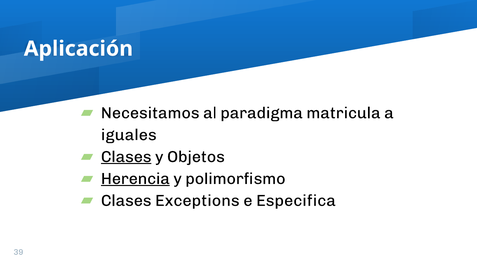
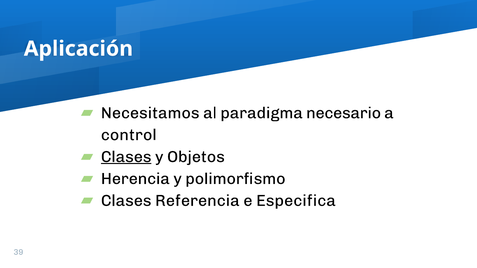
matricula: matricula -> necesario
iguales: iguales -> control
Herencia underline: present -> none
Exceptions: Exceptions -> Referencia
